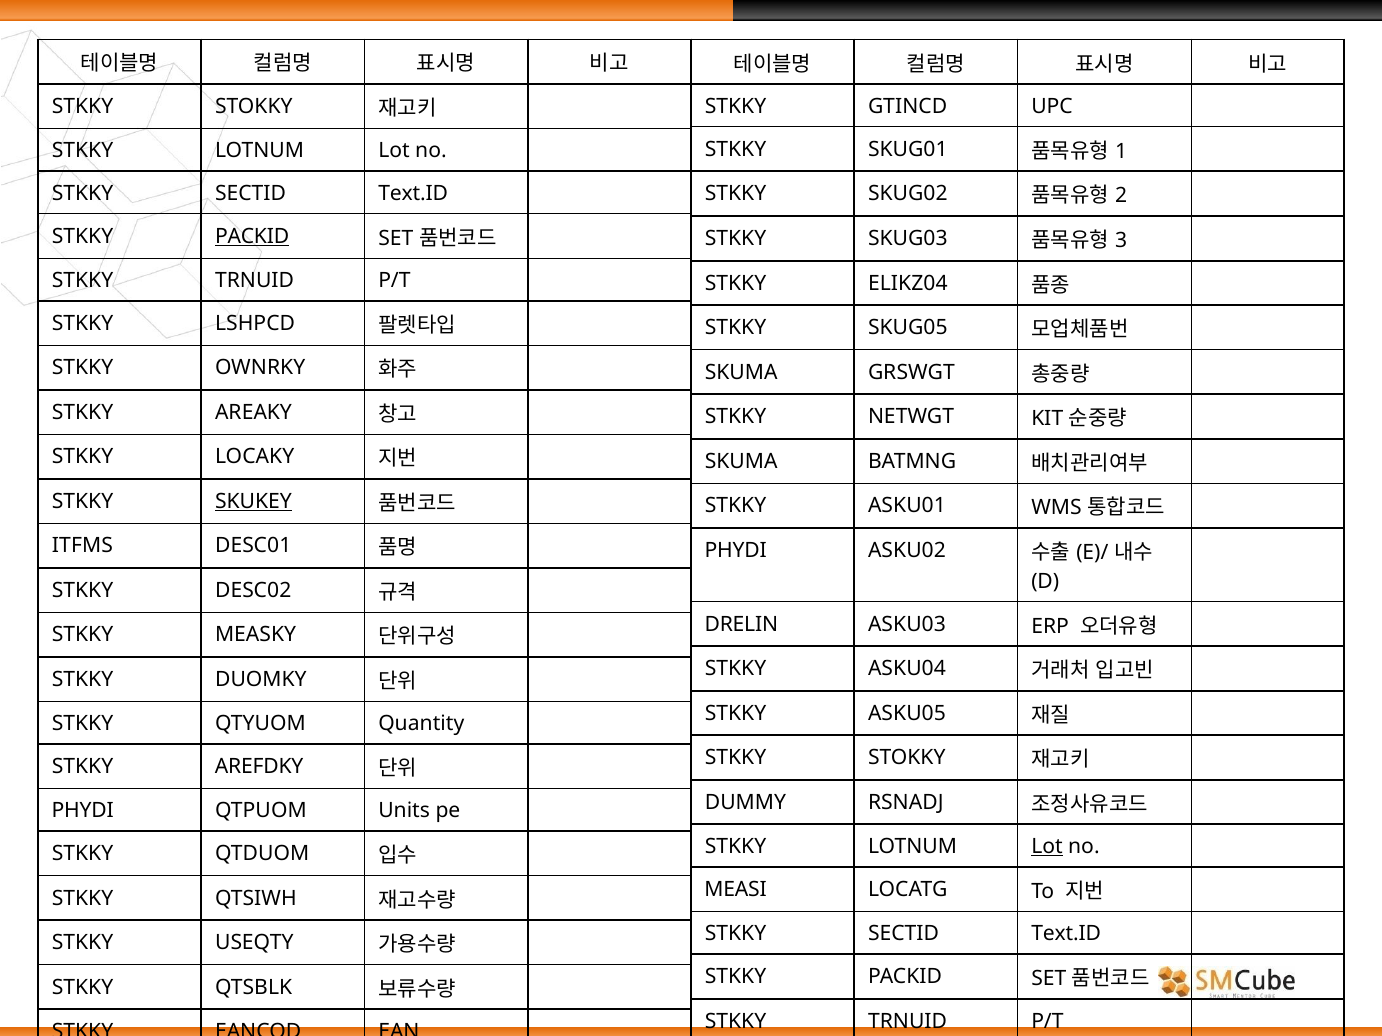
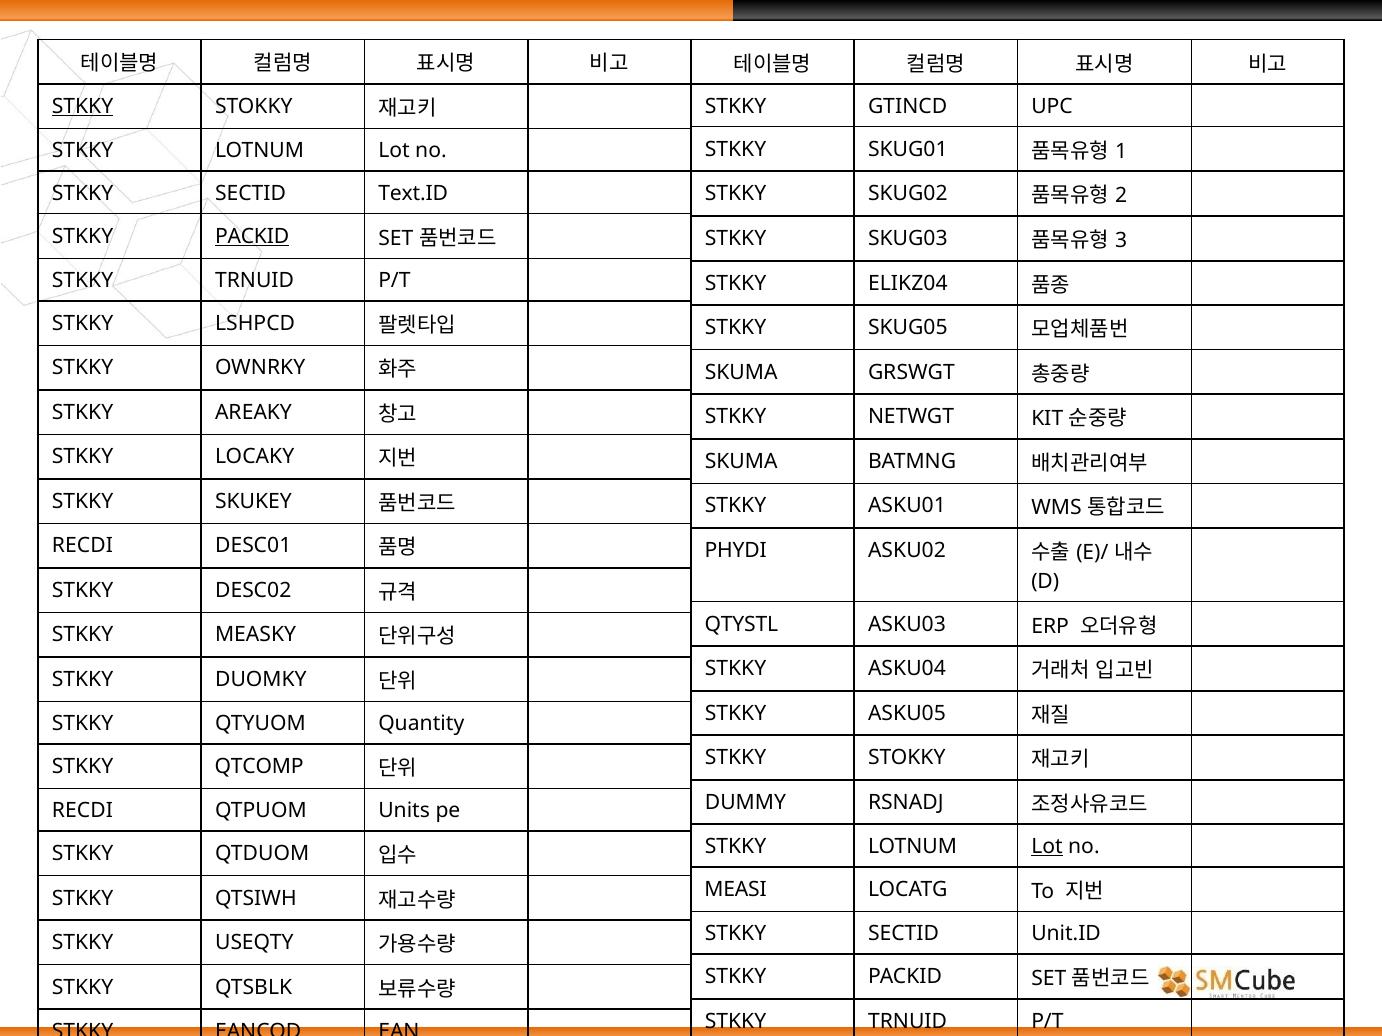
STKKY at (83, 106) underline: none -> present
SKUKEY underline: present -> none
ITFMS at (82, 546): ITFMS -> RECDI
DRELIN: DRELIN -> QTYSTL
AREFDKY: AREFDKY -> QTCOMP
PHYDI at (83, 811): PHYDI -> RECDI
Text.ID at (1066, 934): Text.ID -> Unit.ID
